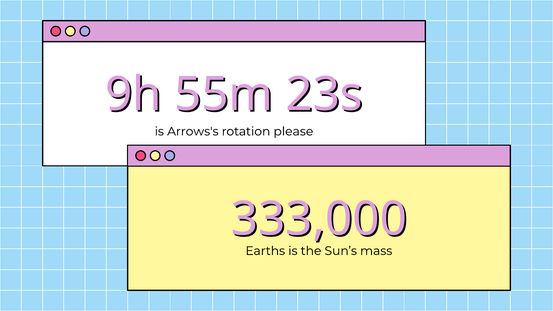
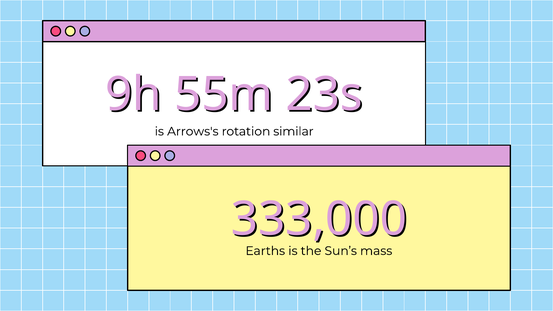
please: please -> similar
